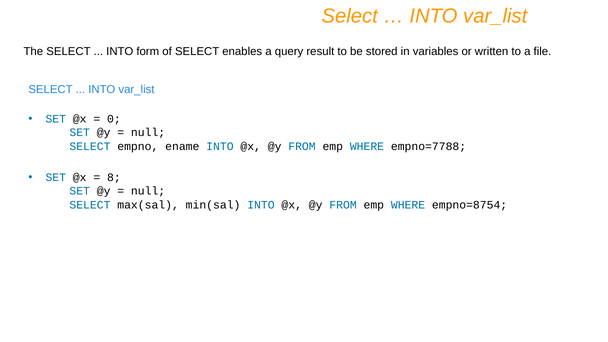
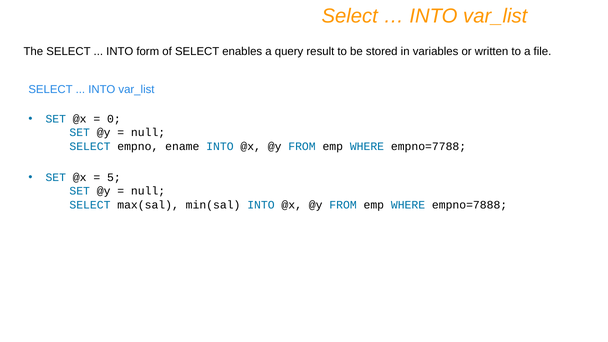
8: 8 -> 5
empno=8754: empno=8754 -> empno=7888
